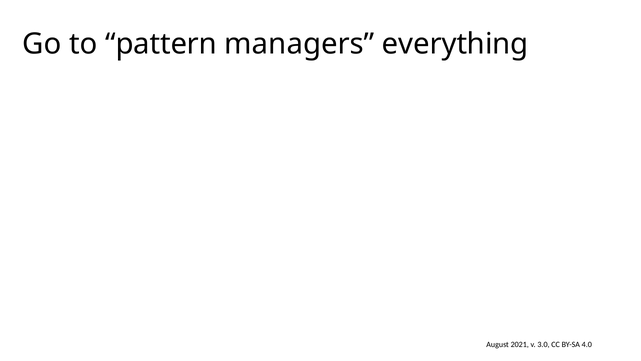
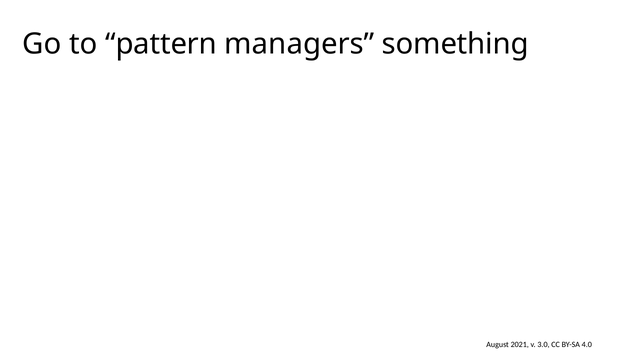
everything: everything -> something
